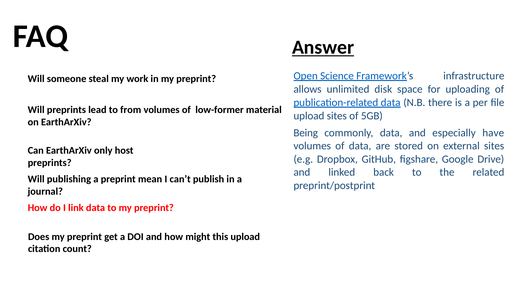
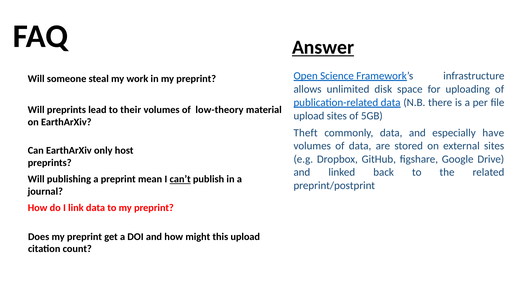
from: from -> their
low-former: low-former -> low-theory
Being: Being -> Theft
can’t underline: none -> present
